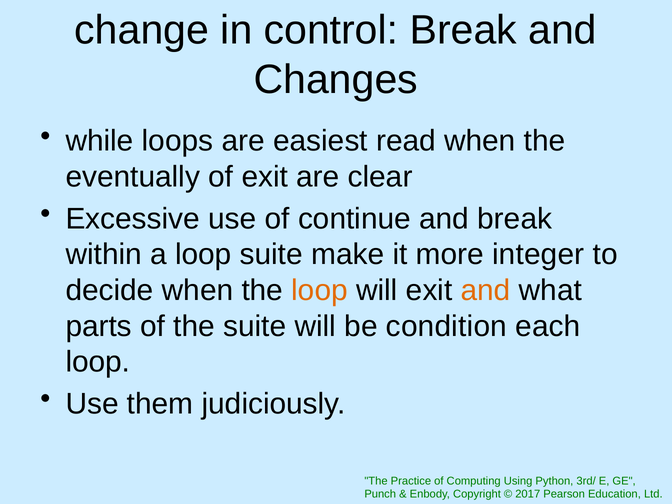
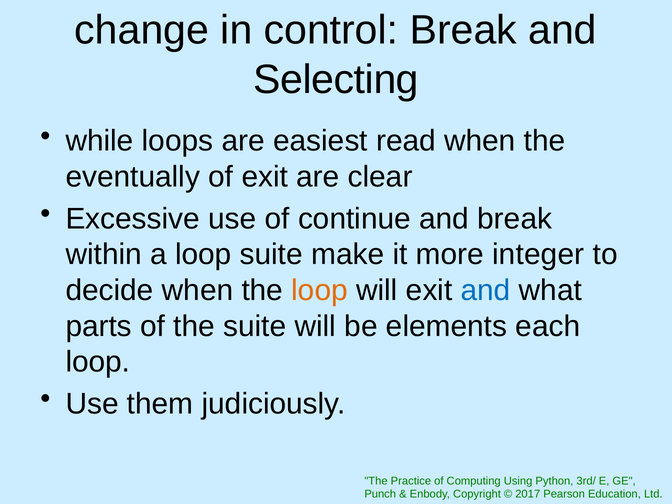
Changes: Changes -> Selecting
and at (486, 290) colour: orange -> blue
condition: condition -> elements
